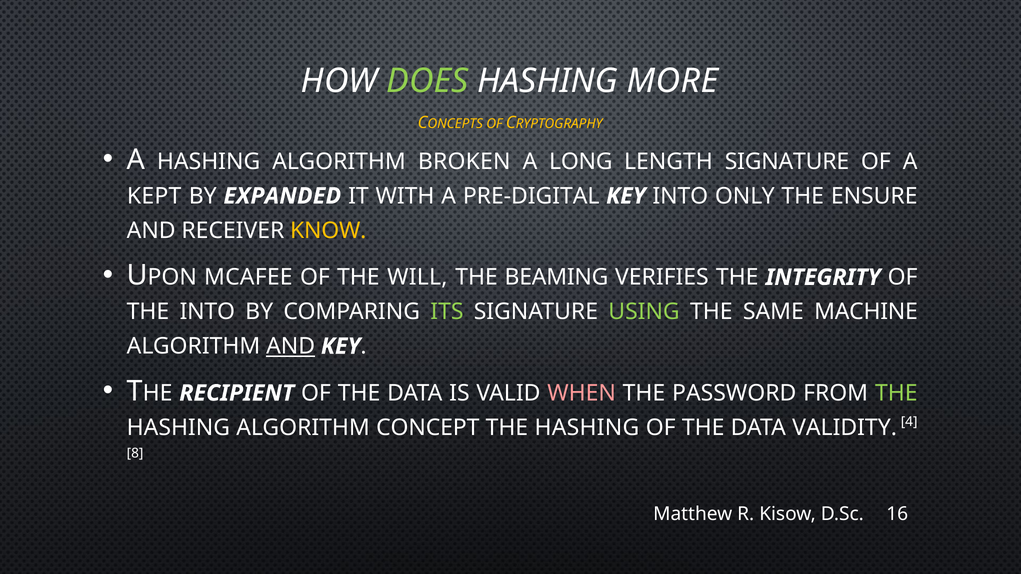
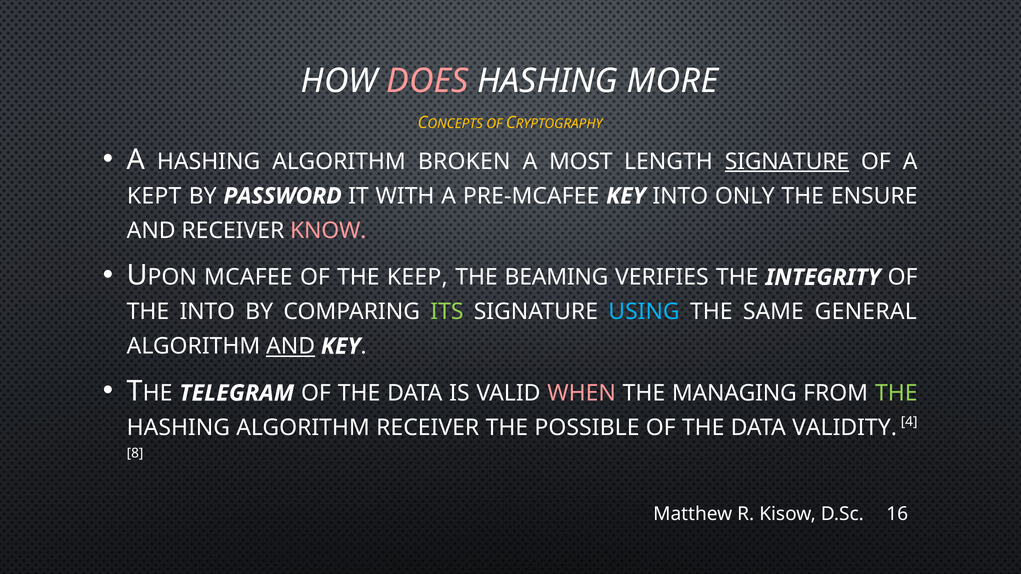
DOES colour: light green -> pink
LONG: LONG -> MOST
SIGNATURE at (787, 162) underline: none -> present
EXPANDED: EXPANDED -> PASSWORD
PRE-DIGITAL: PRE-DIGITAL -> PRE-MCAFEE
KNOW colour: yellow -> pink
WILL: WILL -> KEEP
USING colour: light green -> light blue
MACHINE: MACHINE -> GENERAL
RECIPIENT: RECIPIENT -> TELEGRAM
PASSWORD: PASSWORD -> MANAGING
ALGORITHM CONCEPT: CONCEPT -> RECEIVER
HASHING at (587, 428): HASHING -> POSSIBLE
